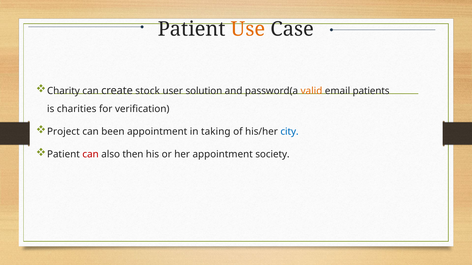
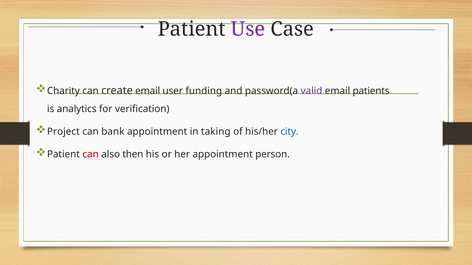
Use colour: orange -> purple
create stock: stock -> email
solution: solution -> funding
valid colour: orange -> purple
charities: charities -> analytics
been: been -> bank
society: society -> person
